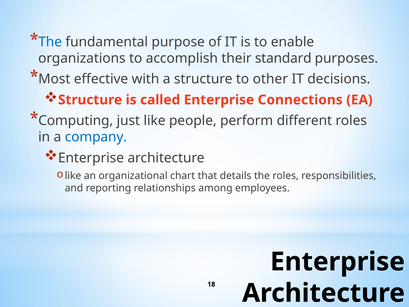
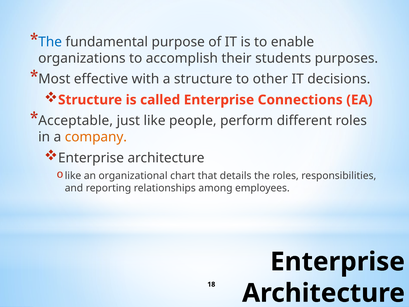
standard: standard -> students
Computing: Computing -> Acceptable
company colour: blue -> orange
